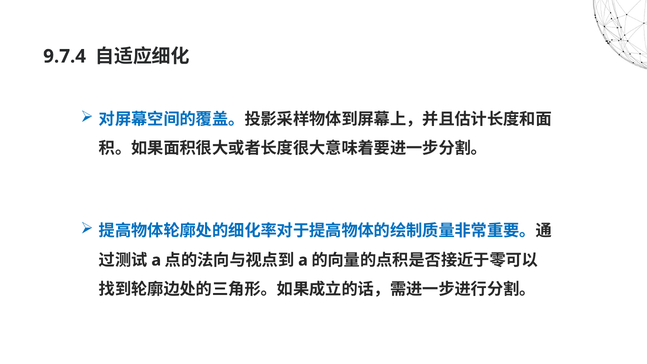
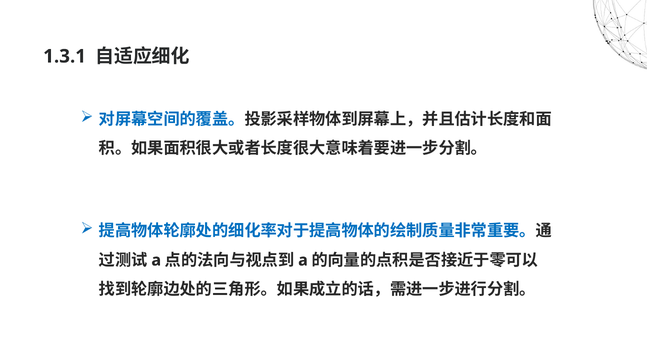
9.7.4: 9.7.4 -> 1.3.1
